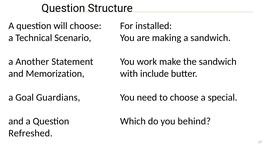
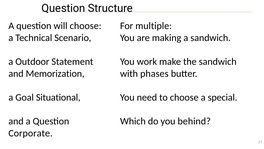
installed: installed -> multiple
Another: Another -> Outdoor
include: include -> phases
Guardians: Guardians -> Situational
Refreshed: Refreshed -> Corporate
